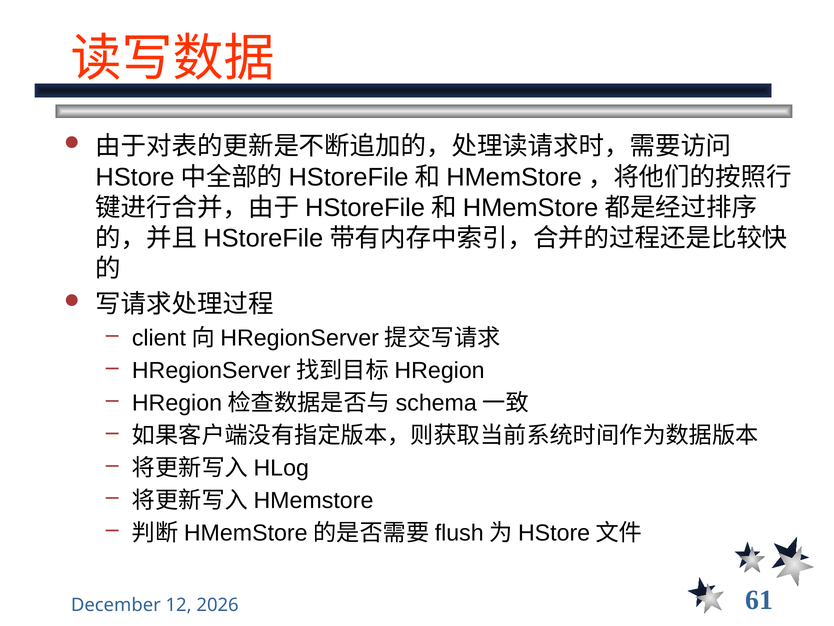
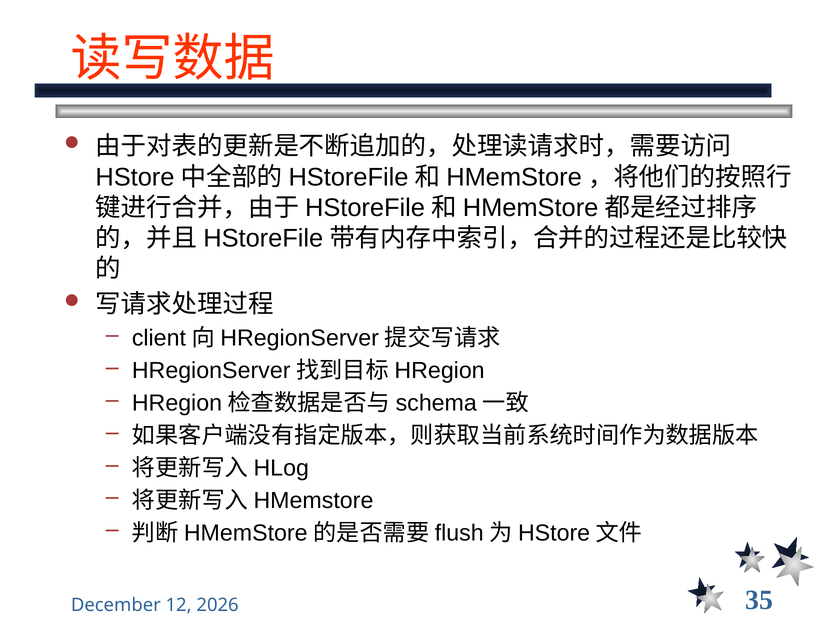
61: 61 -> 35
